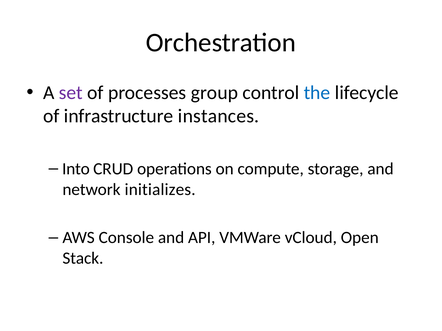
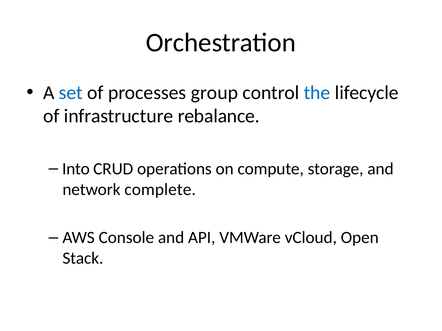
set colour: purple -> blue
instances: instances -> rebalance
initializes: initializes -> complete
